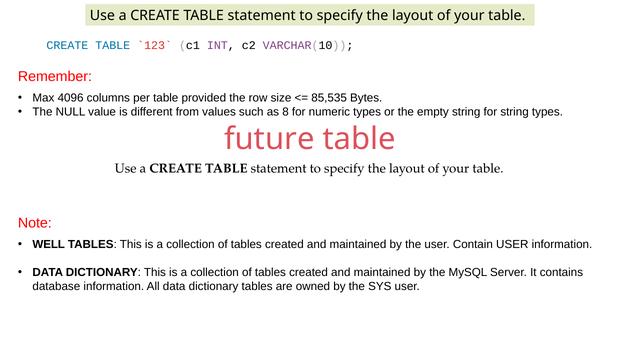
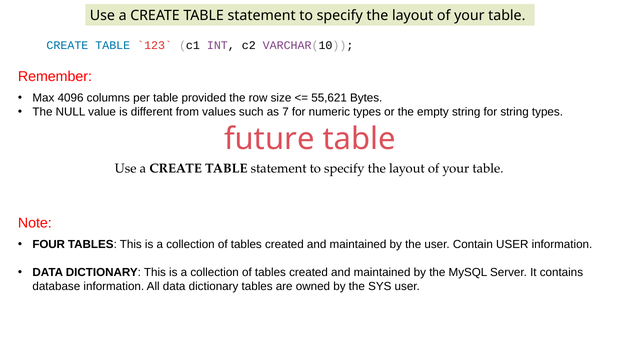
85,535: 85,535 -> 55,621
8: 8 -> 7
WELL: WELL -> FOUR
